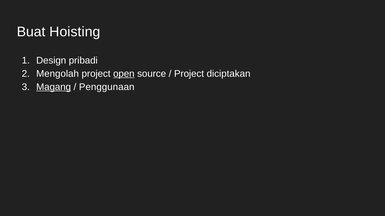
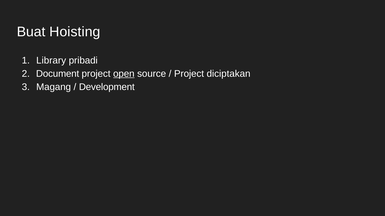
Design: Design -> Library
Mengolah: Mengolah -> Document
Magang underline: present -> none
Penggunaan: Penggunaan -> Development
